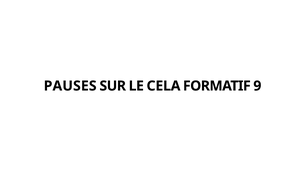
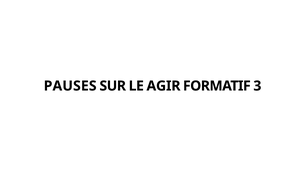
CELA: CELA -> AGIR
9: 9 -> 3
